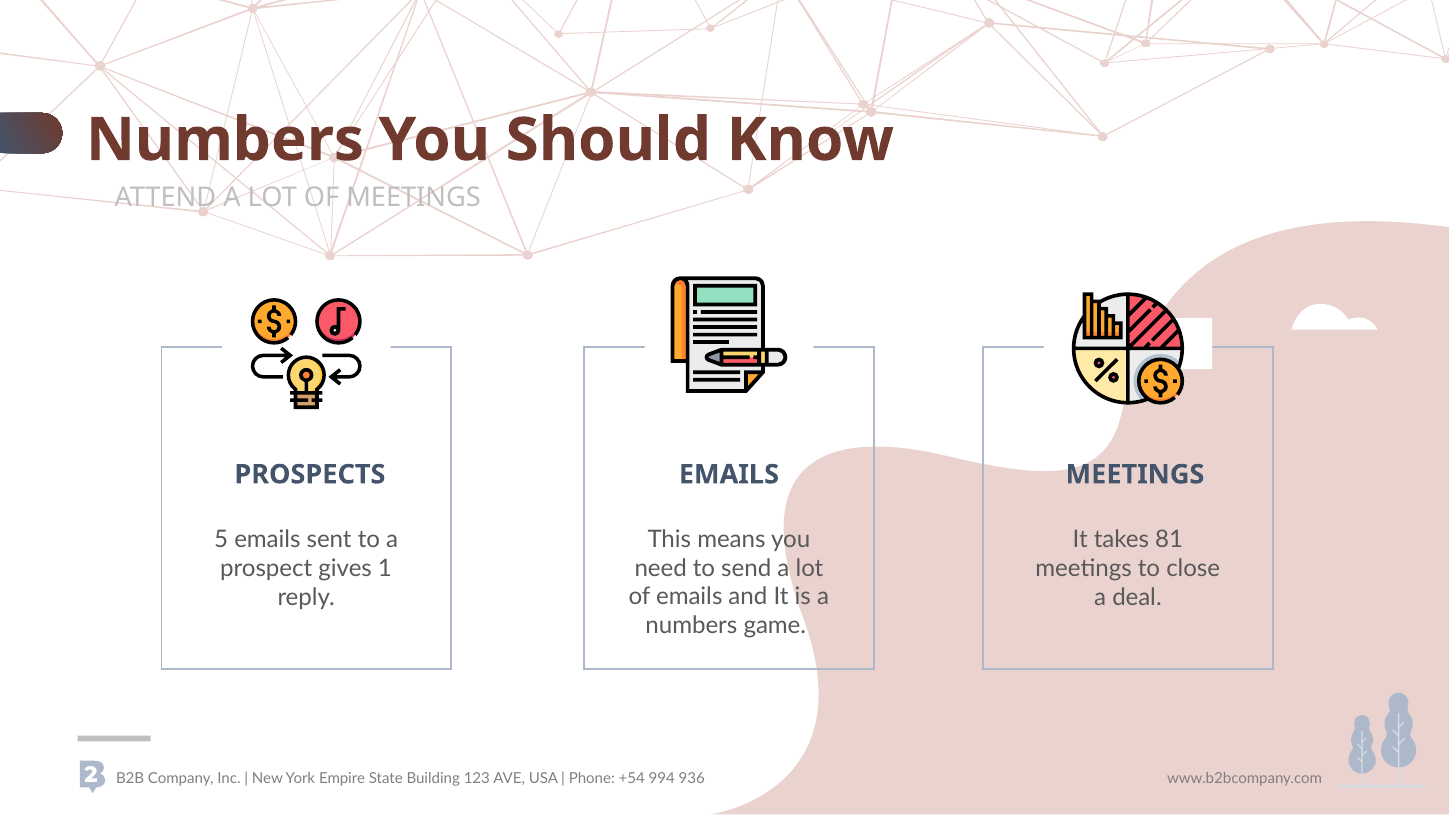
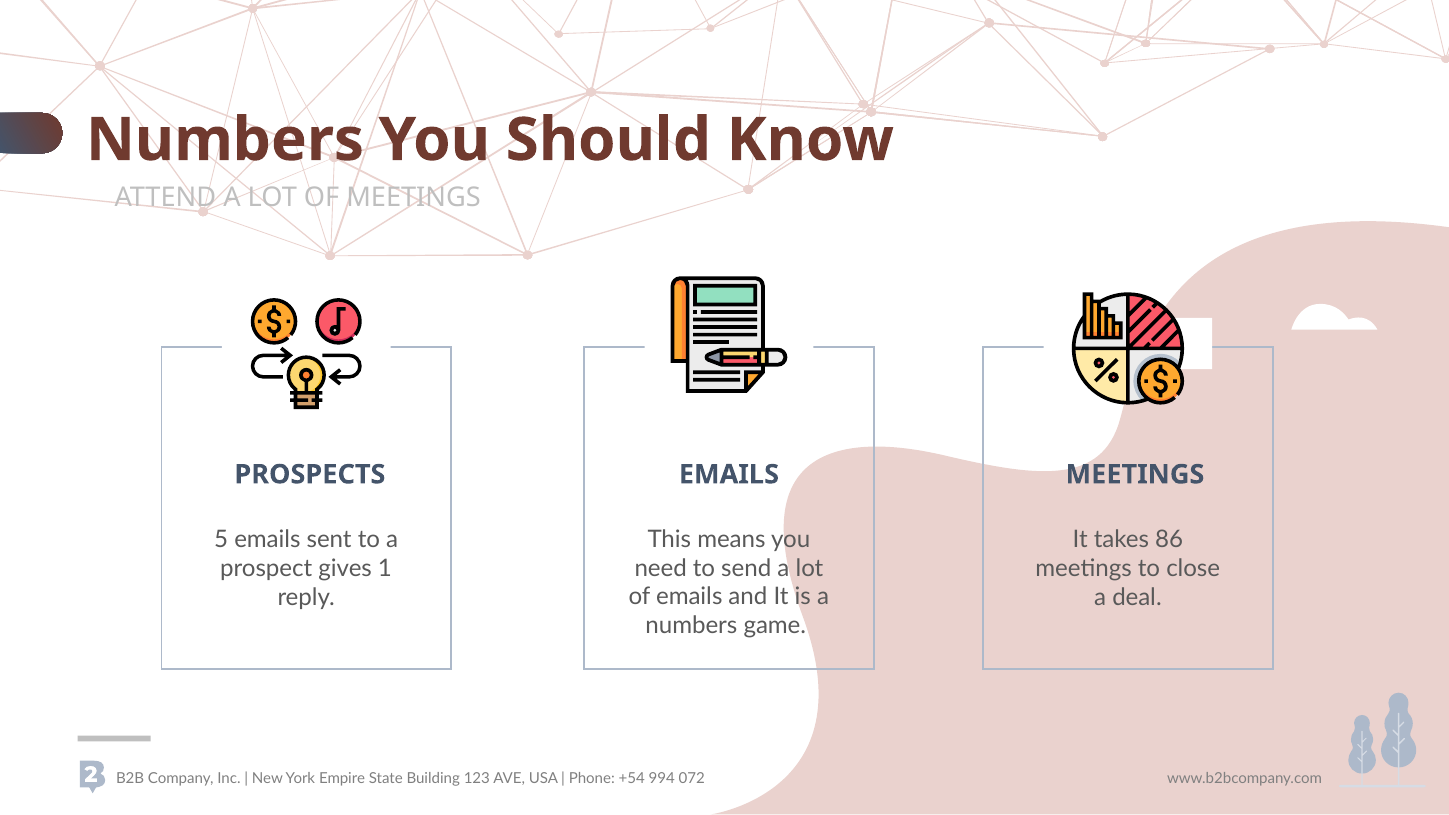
81: 81 -> 86
936: 936 -> 072
